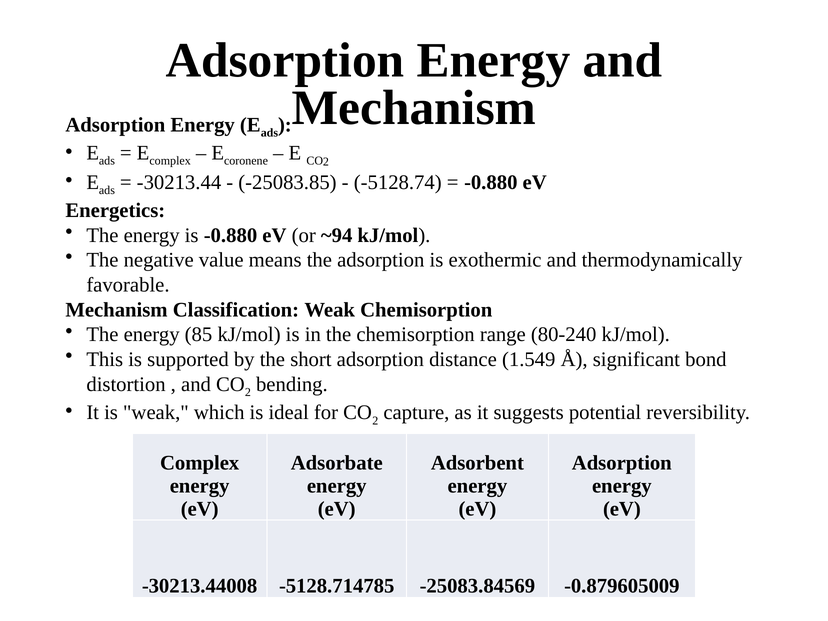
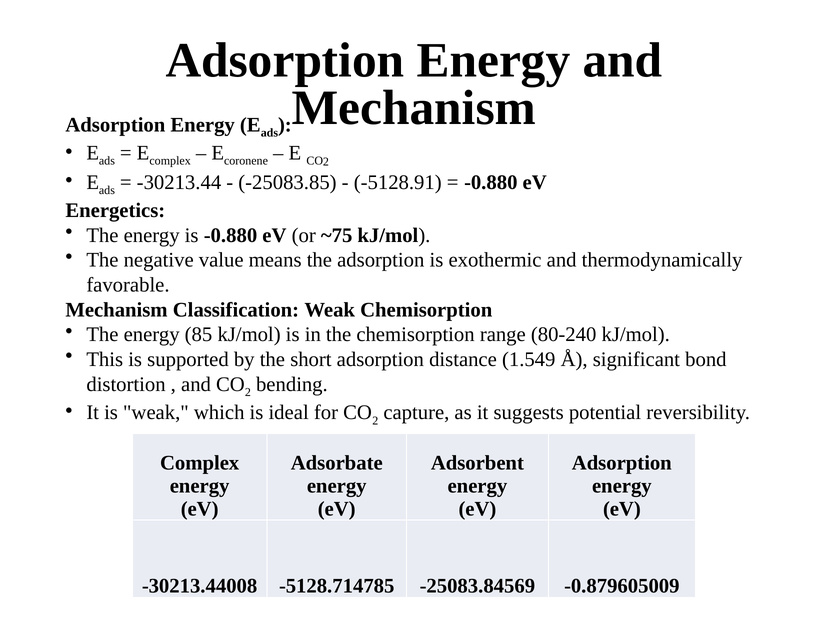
-5128.74: -5128.74 -> -5128.91
~94: ~94 -> ~75
